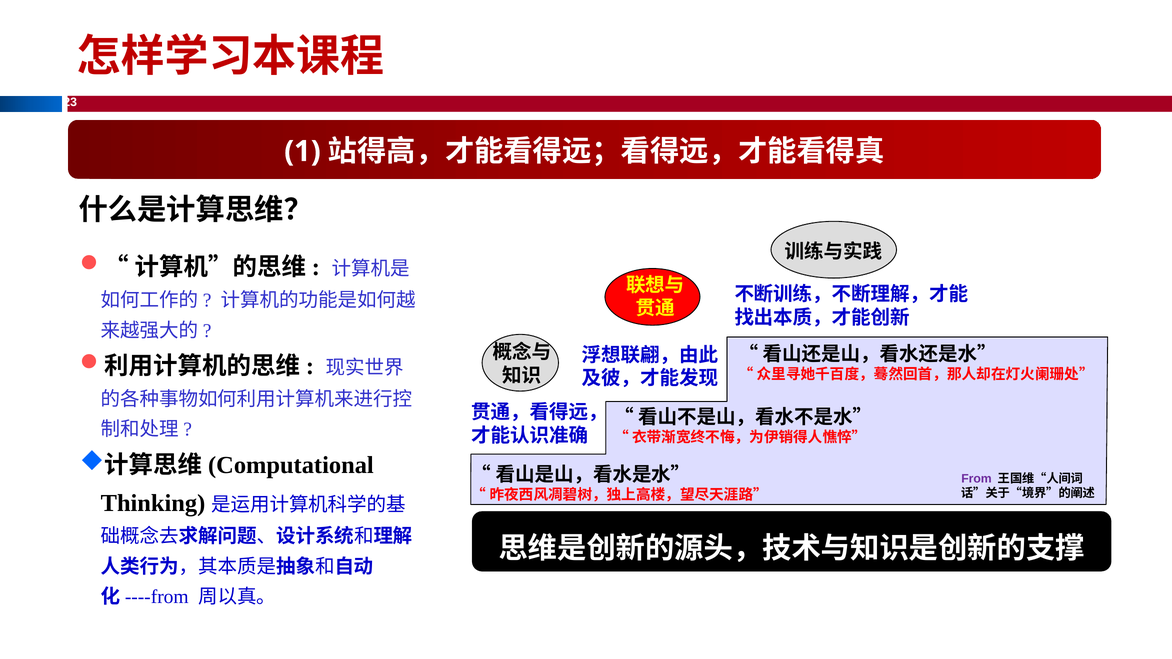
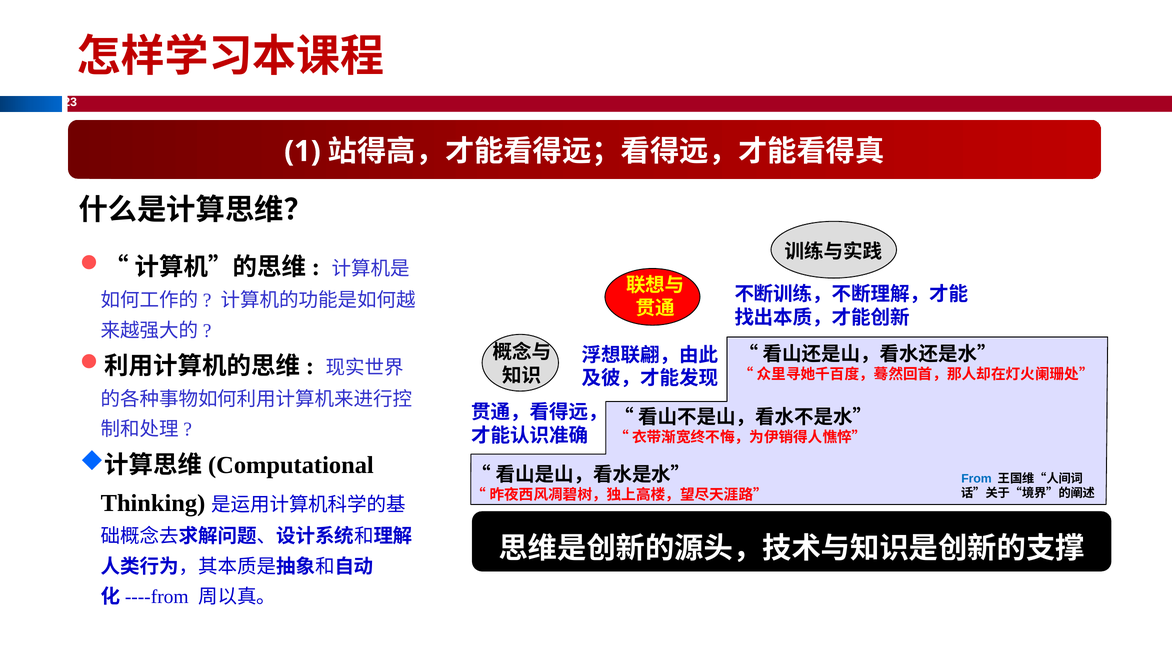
From colour: purple -> blue
